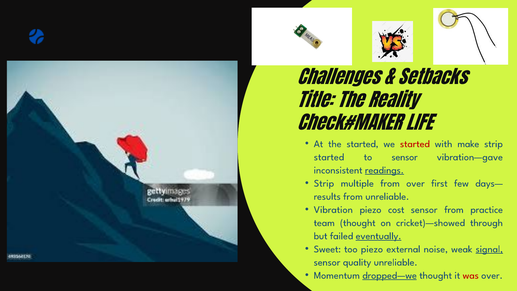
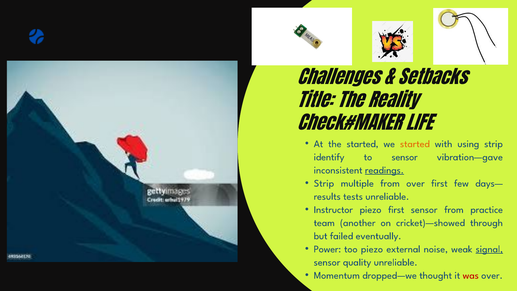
started at (415, 144) colour: red -> orange
make: make -> using
started at (329, 157): started -> identify
from at (353, 196): from -> tests
Vibration: Vibration -> Instructor
piezo cost: cost -> first
team thought: thought -> another
eventually underline: present -> none
Sweet: Sweet -> Power
dropped—we underline: present -> none
